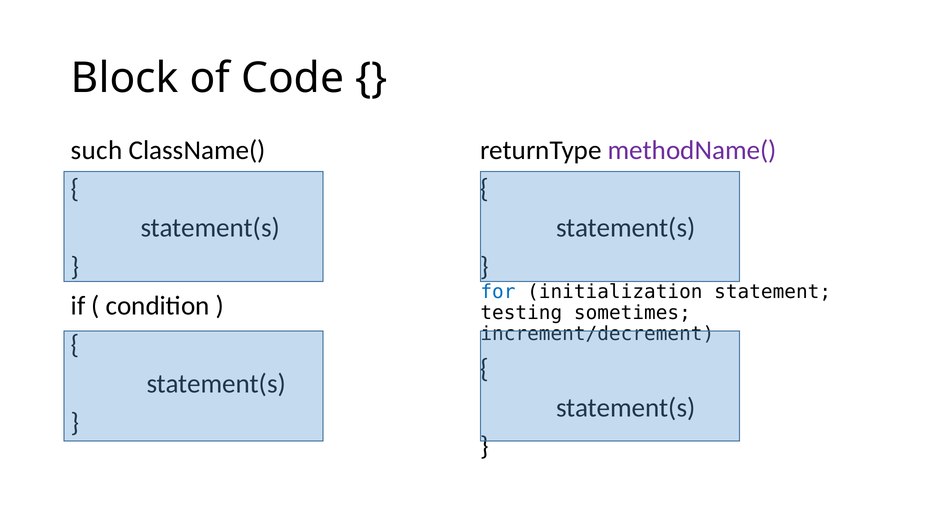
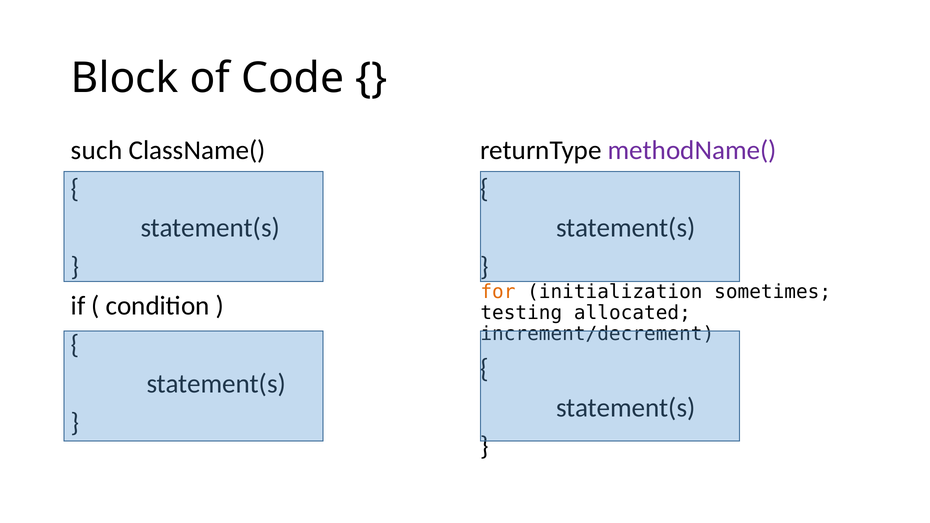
for colour: blue -> orange
statement: statement -> sometimes
sometimes: sometimes -> allocated
